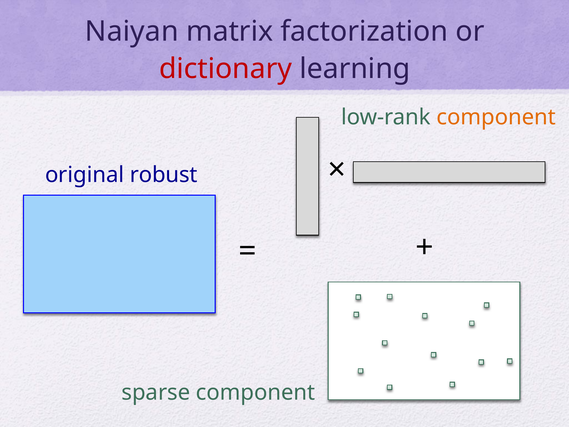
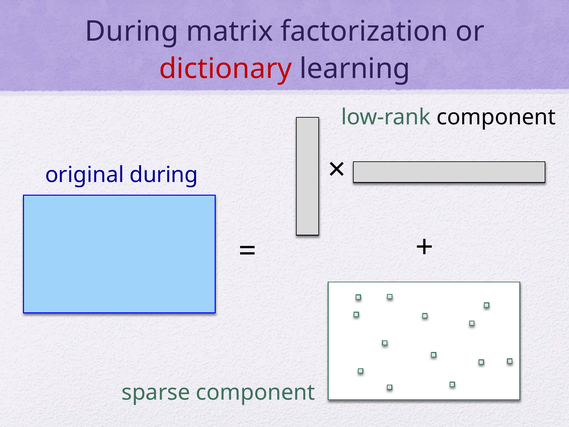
Naiyan at (132, 31): Naiyan -> During
component at (496, 117) colour: orange -> black
original robust: robust -> during
